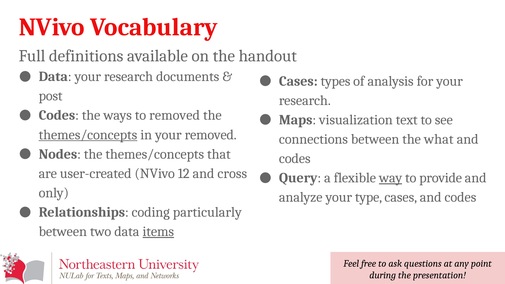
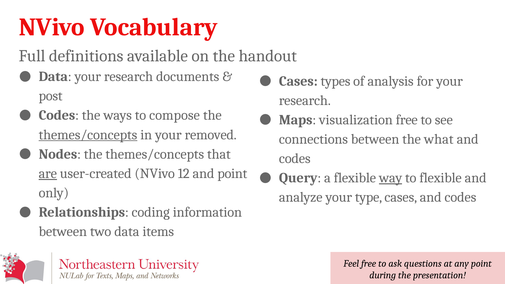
to removed: removed -> compose
visualization text: text -> free
are underline: none -> present
and cross: cross -> point
to provide: provide -> flexible
particularly: particularly -> information
items underline: present -> none
